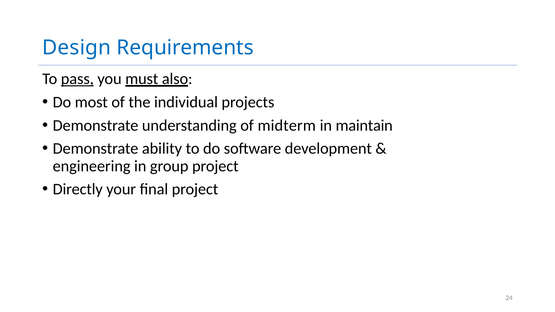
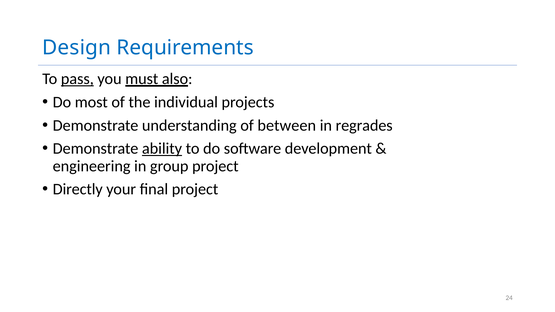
midterm: midterm -> between
maintain: maintain -> regrades
ability underline: none -> present
